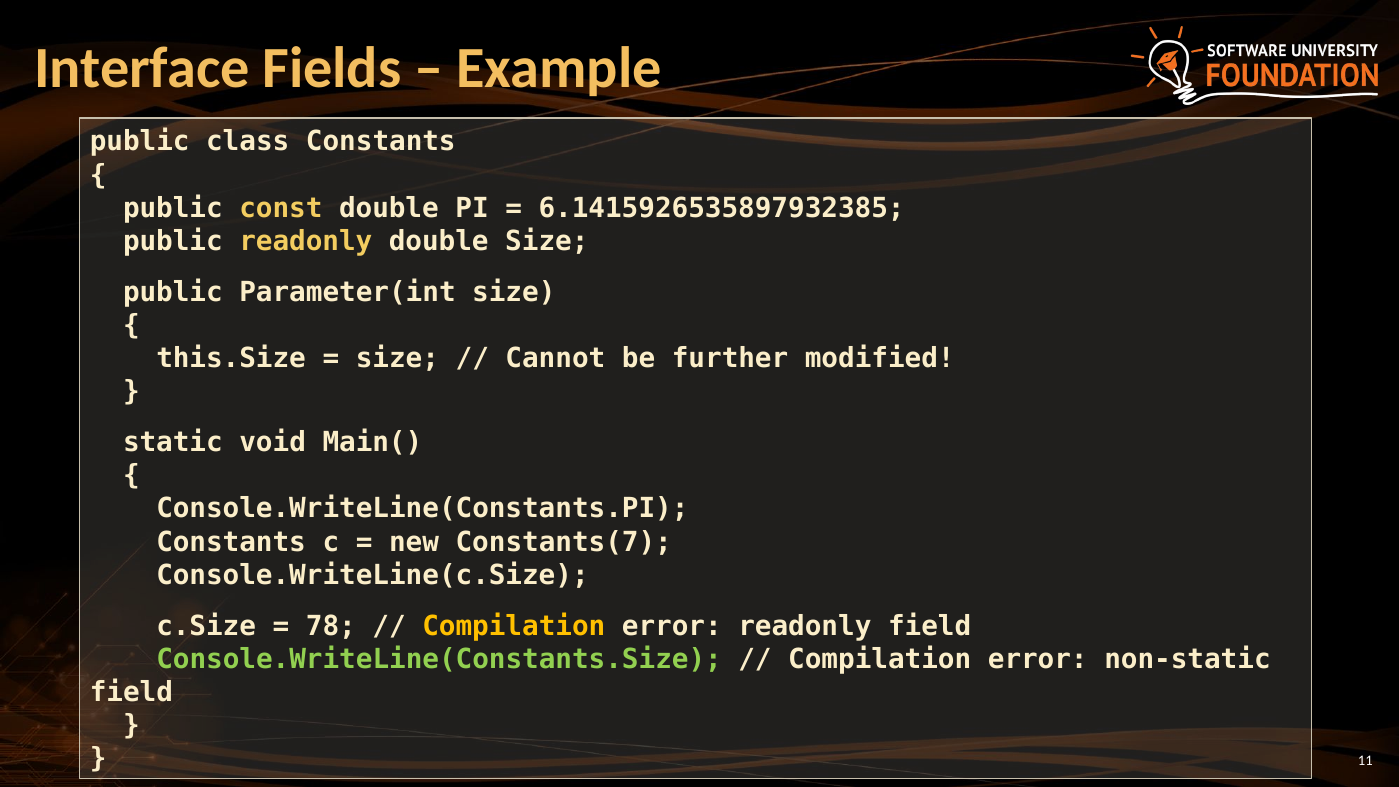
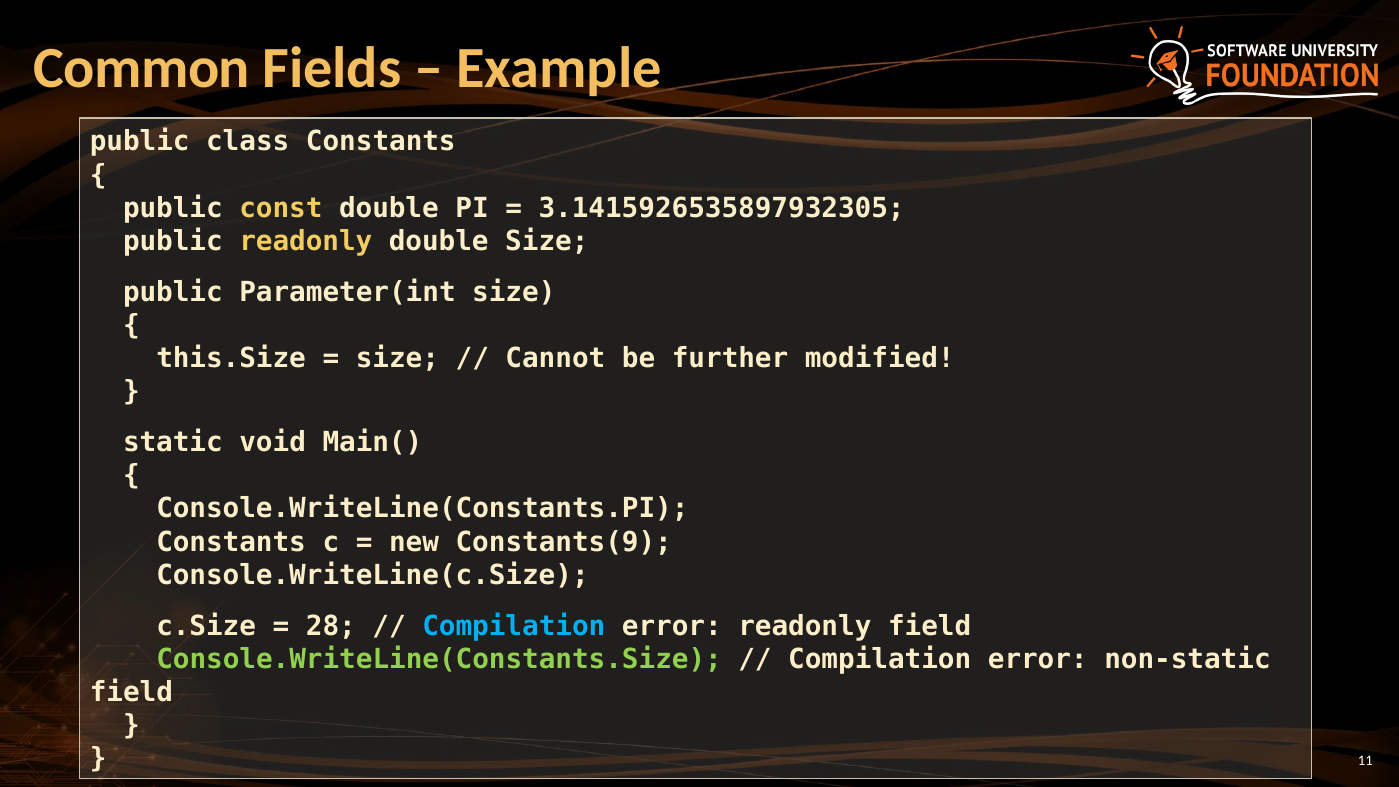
Interface: Interface -> Common
6.1415926535897932385: 6.1415926535897932385 -> 3.1415926535897932305
Constants(7: Constants(7 -> Constants(9
78: 78 -> 28
Compilation at (514, 626) colour: yellow -> light blue
